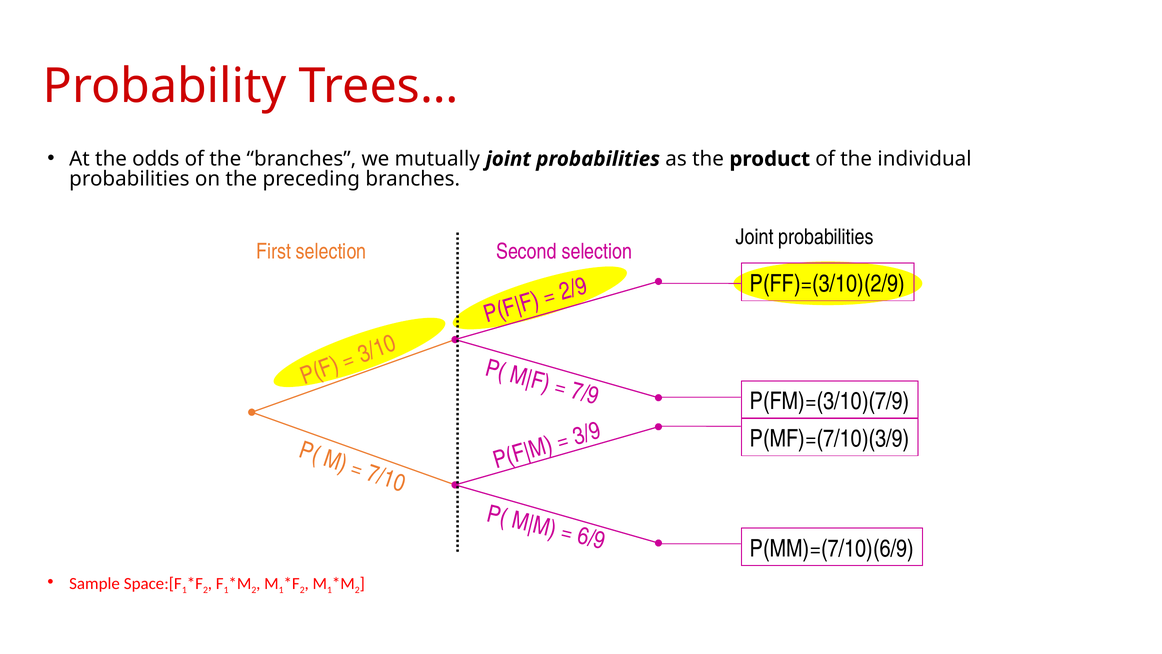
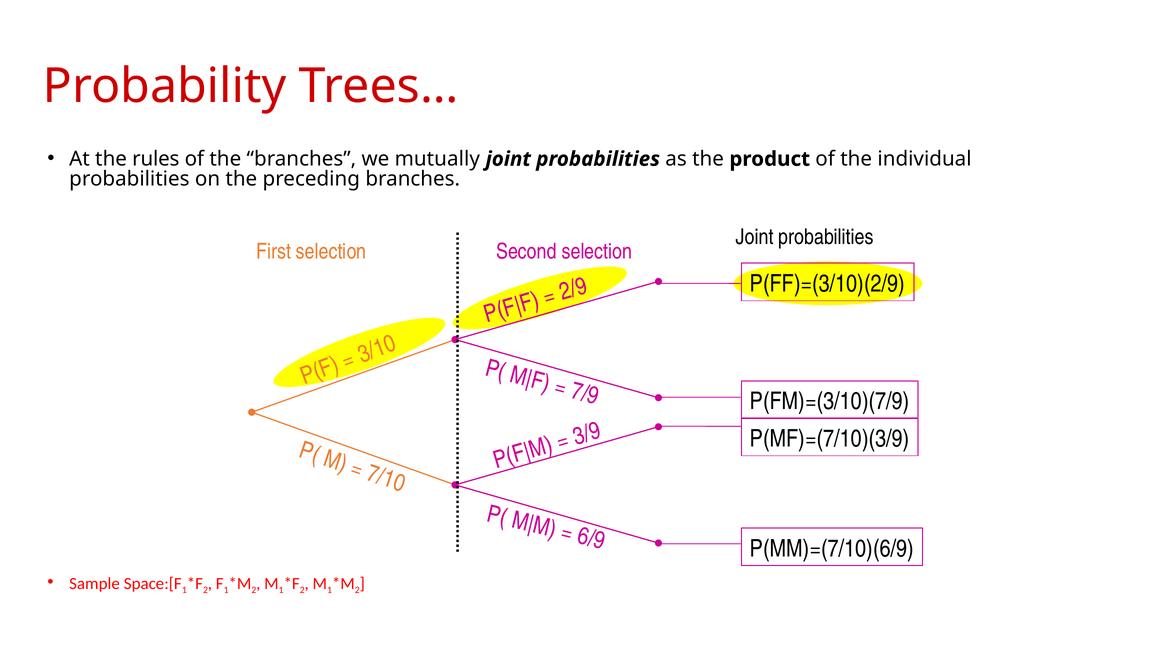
odds: odds -> rules
